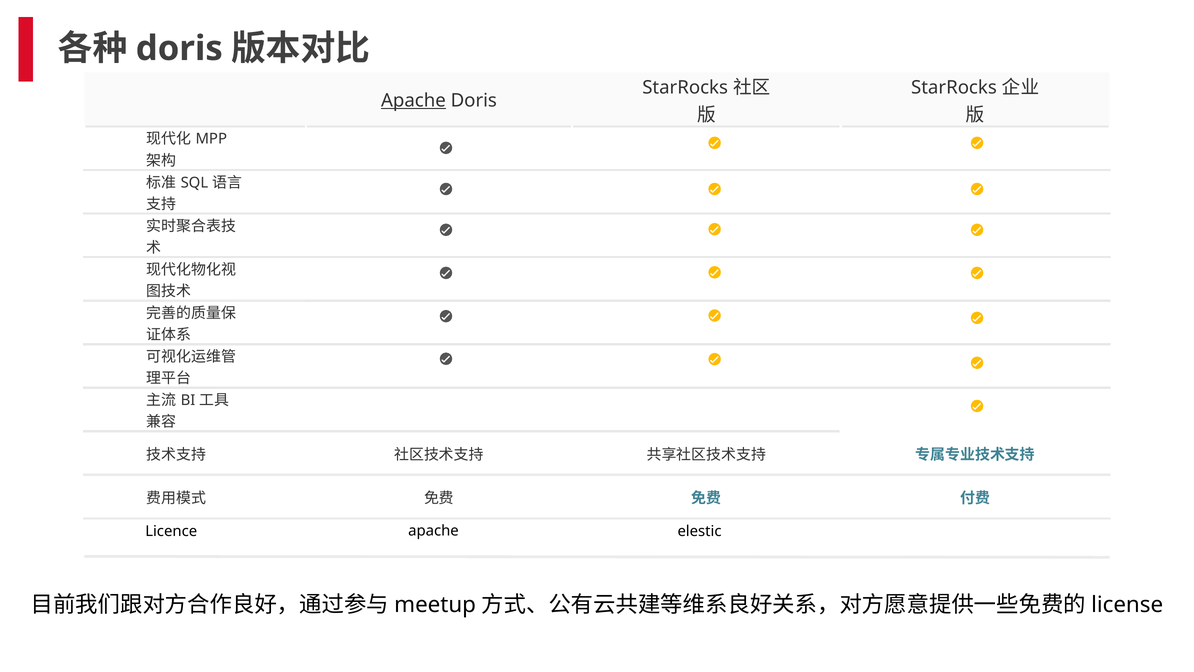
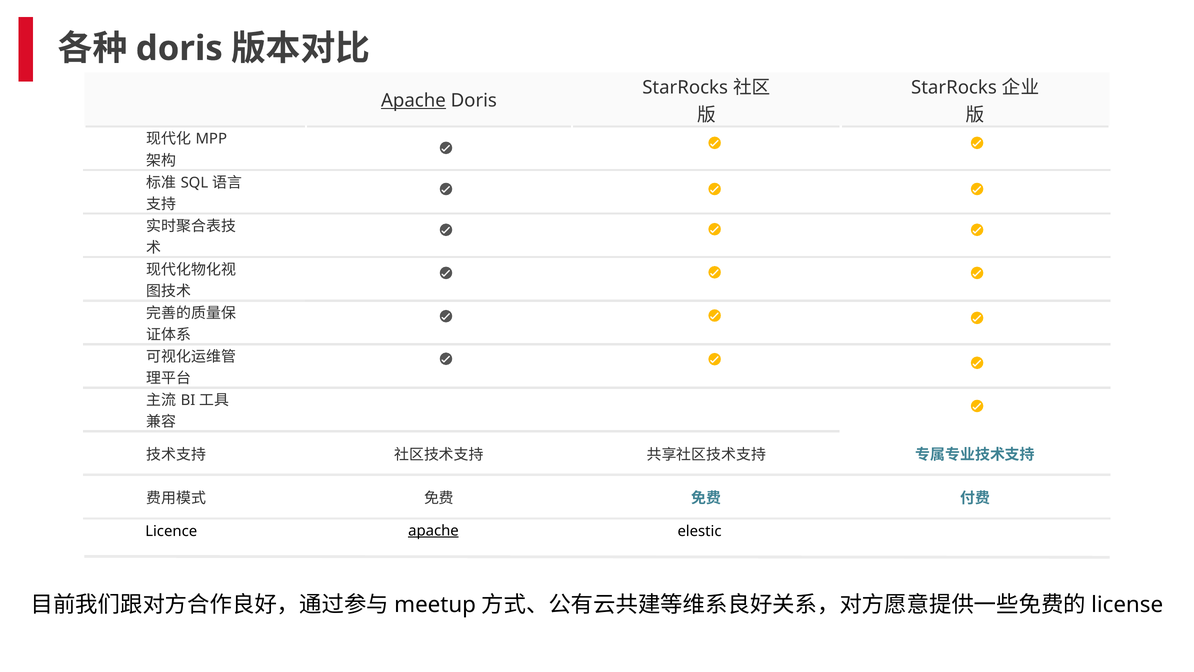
apache at (433, 530) underline: none -> present
